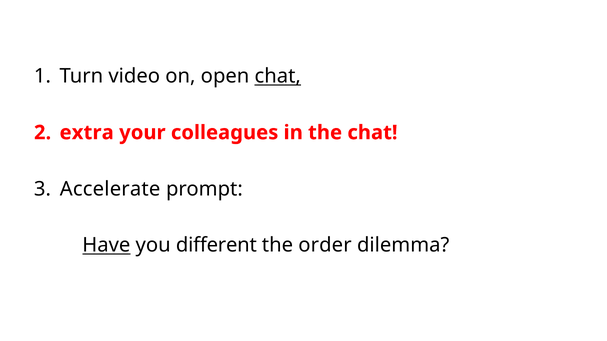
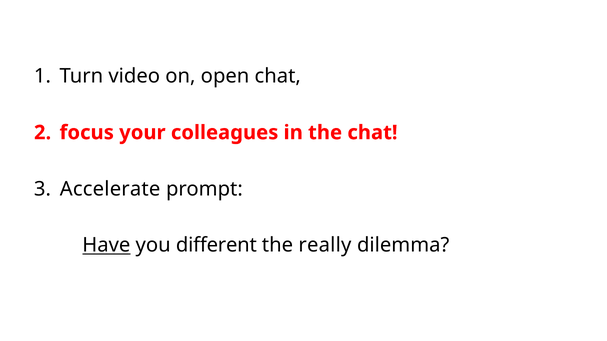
chat at (278, 76) underline: present -> none
extra: extra -> focus
order: order -> really
